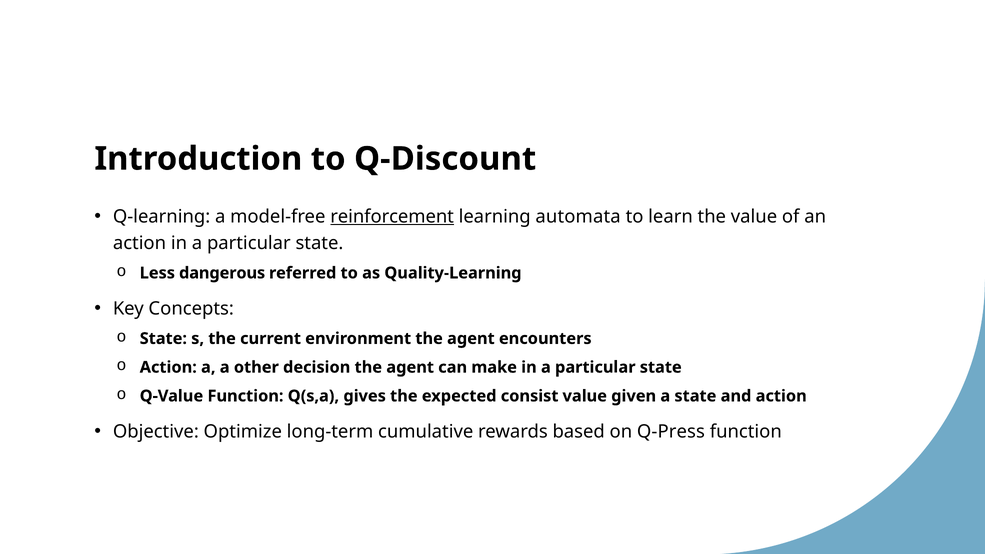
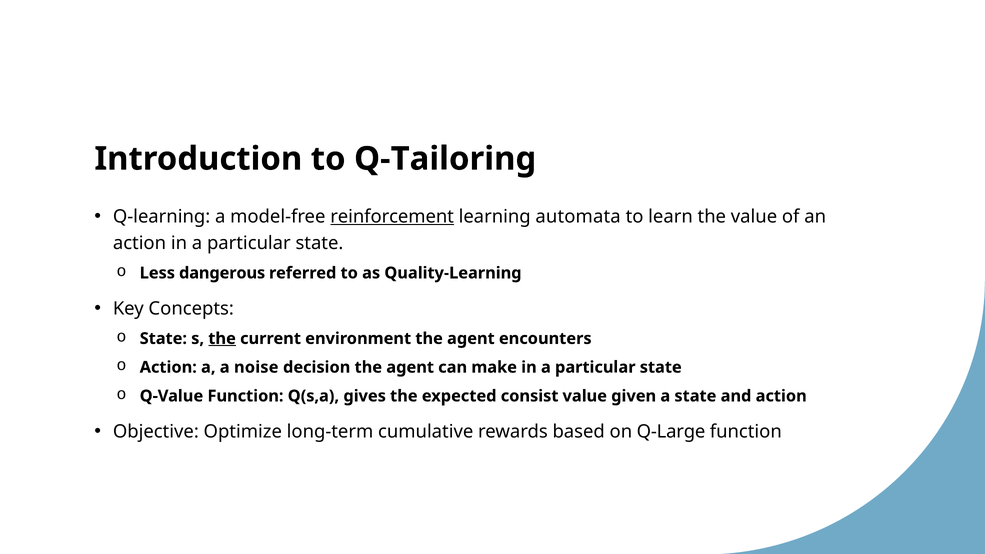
Q-Discount: Q-Discount -> Q-Tailoring
the at (222, 339) underline: none -> present
other: other -> noise
Q-Press: Q-Press -> Q-Large
